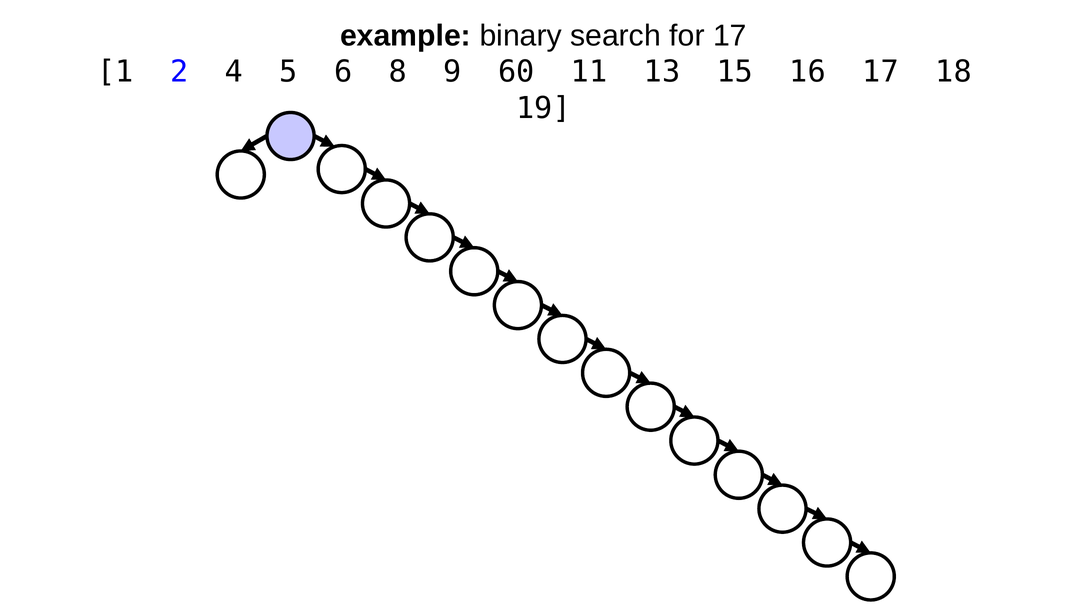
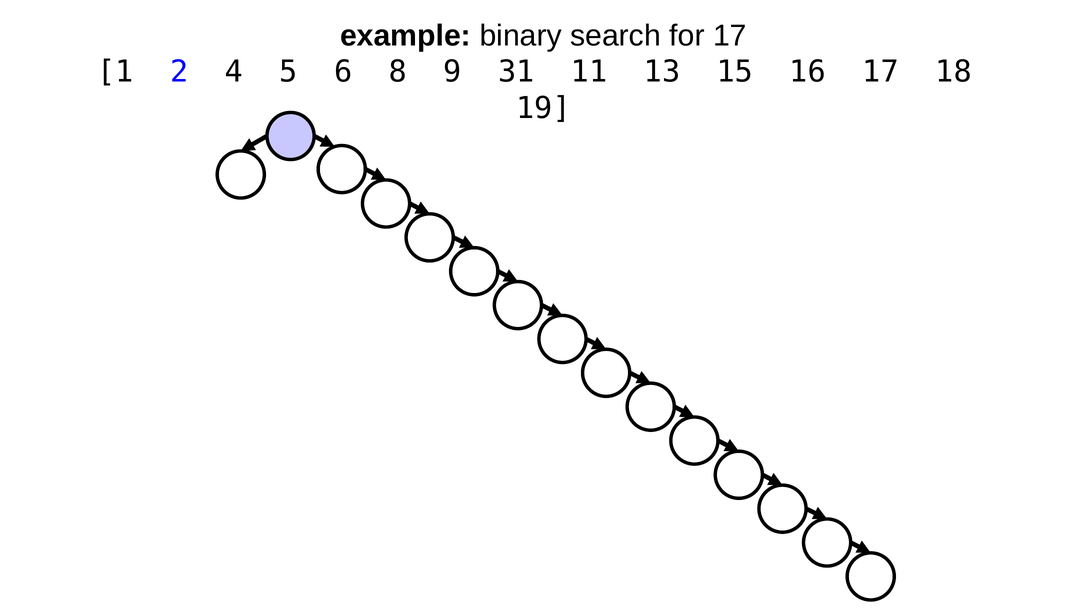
9 60: 60 -> 31
